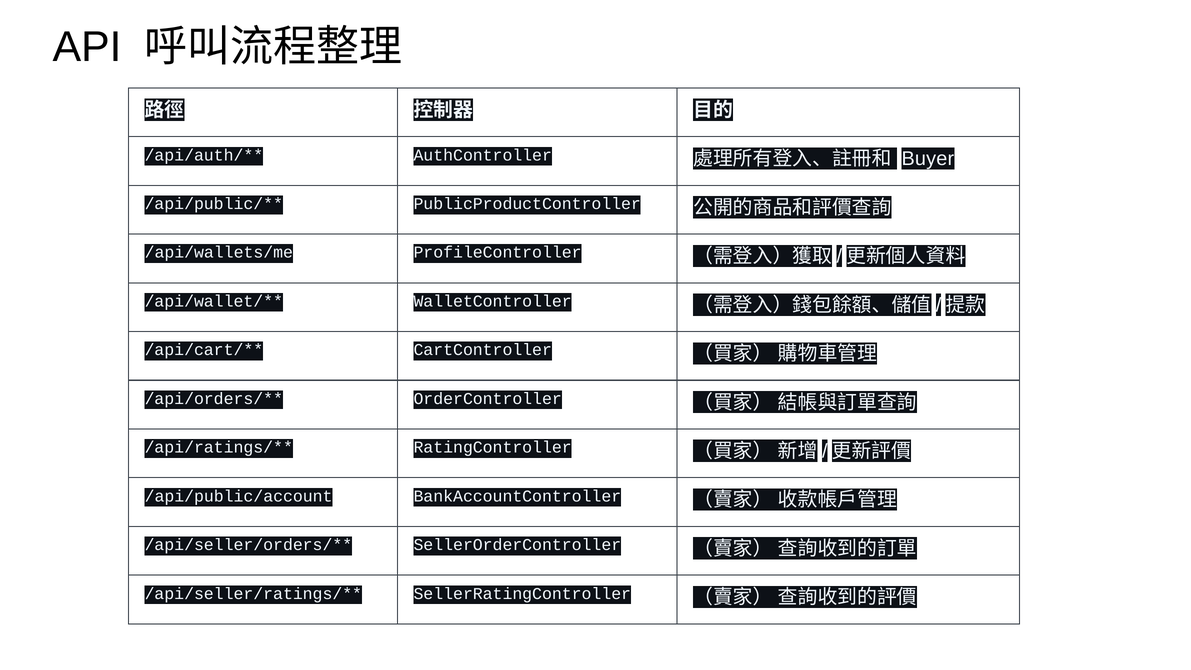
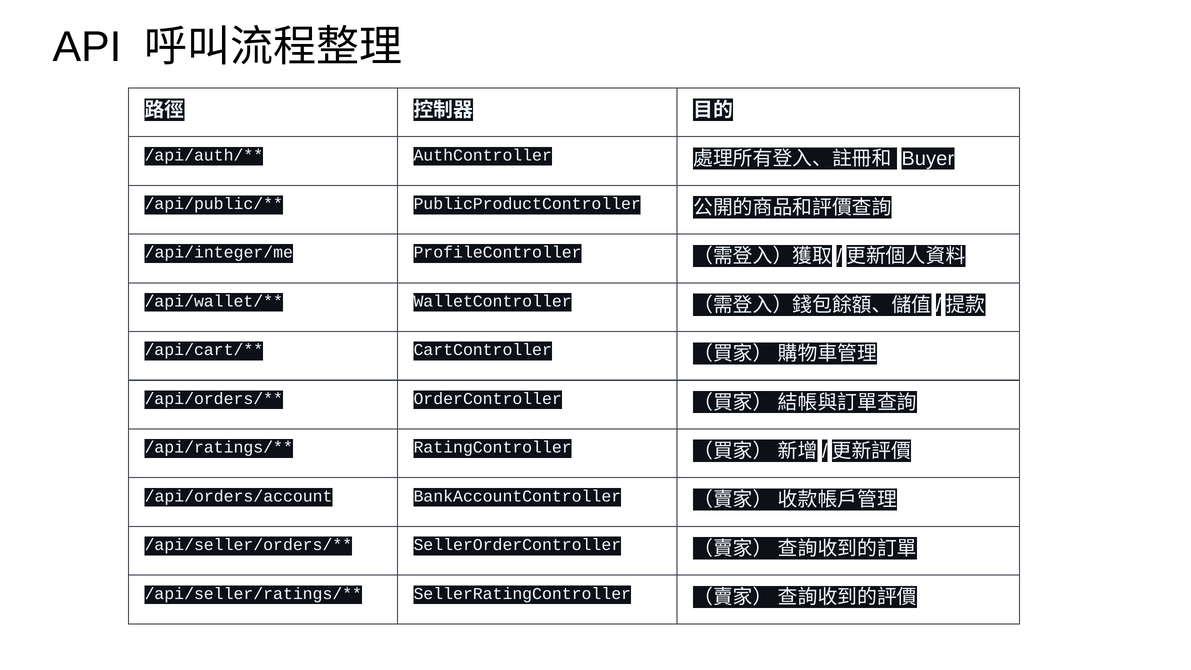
/api/wallets/me: /api/wallets/me -> /api/integer/me
/api/public/account: /api/public/account -> /api/orders/account
